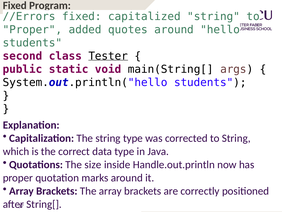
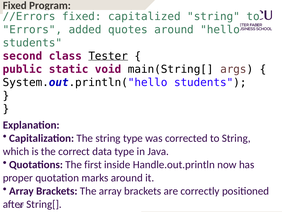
Proper at (32, 30): Proper -> Errors
size: size -> first
